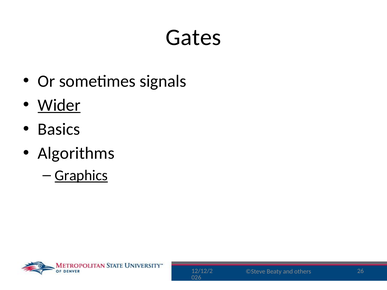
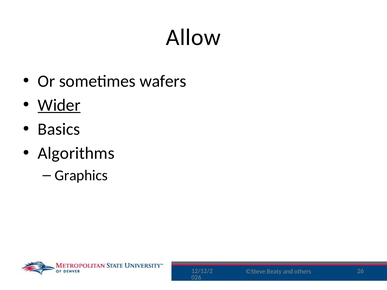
Gates: Gates -> Allow
signals: signals -> wafers
Graphics underline: present -> none
